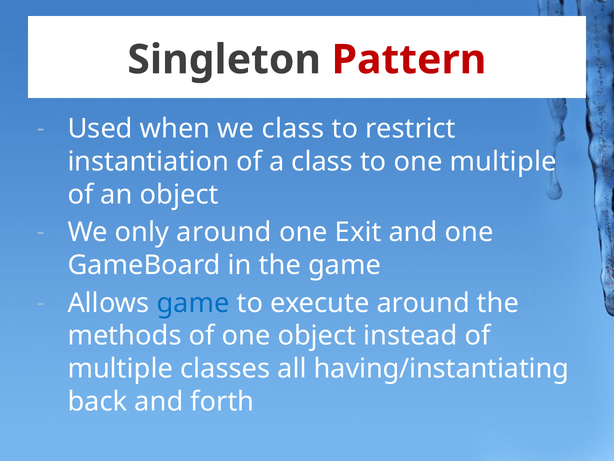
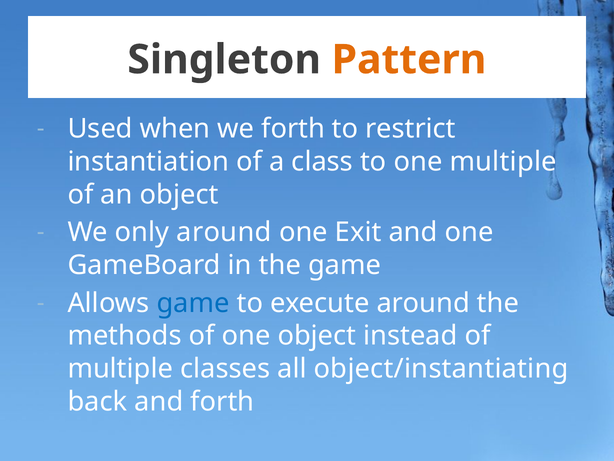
Pattern colour: red -> orange
we class: class -> forth
having/instantiating: having/instantiating -> object/instantiating
